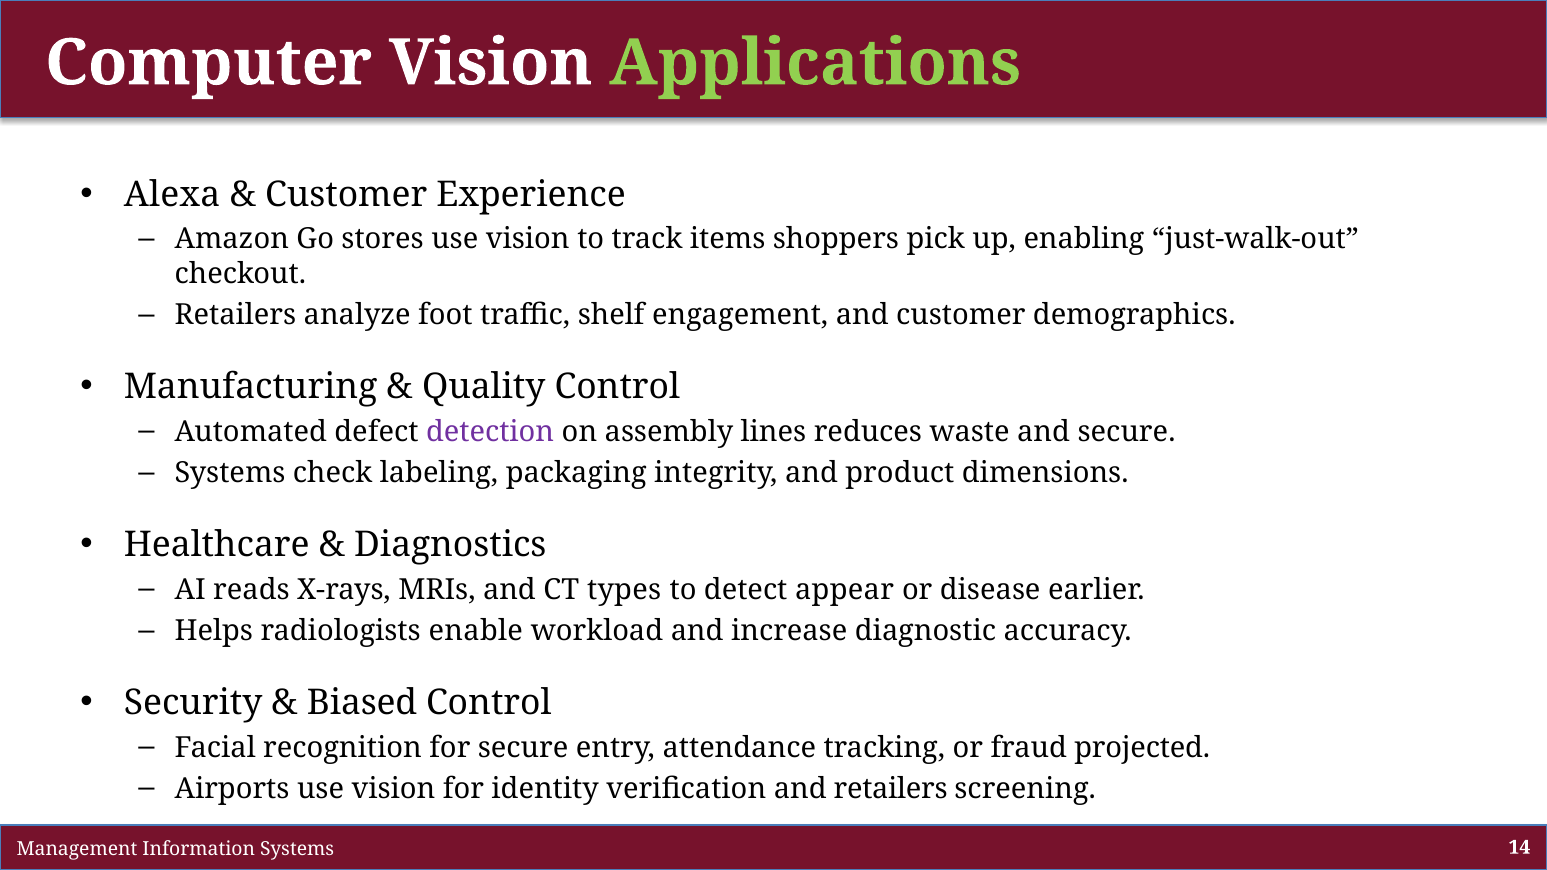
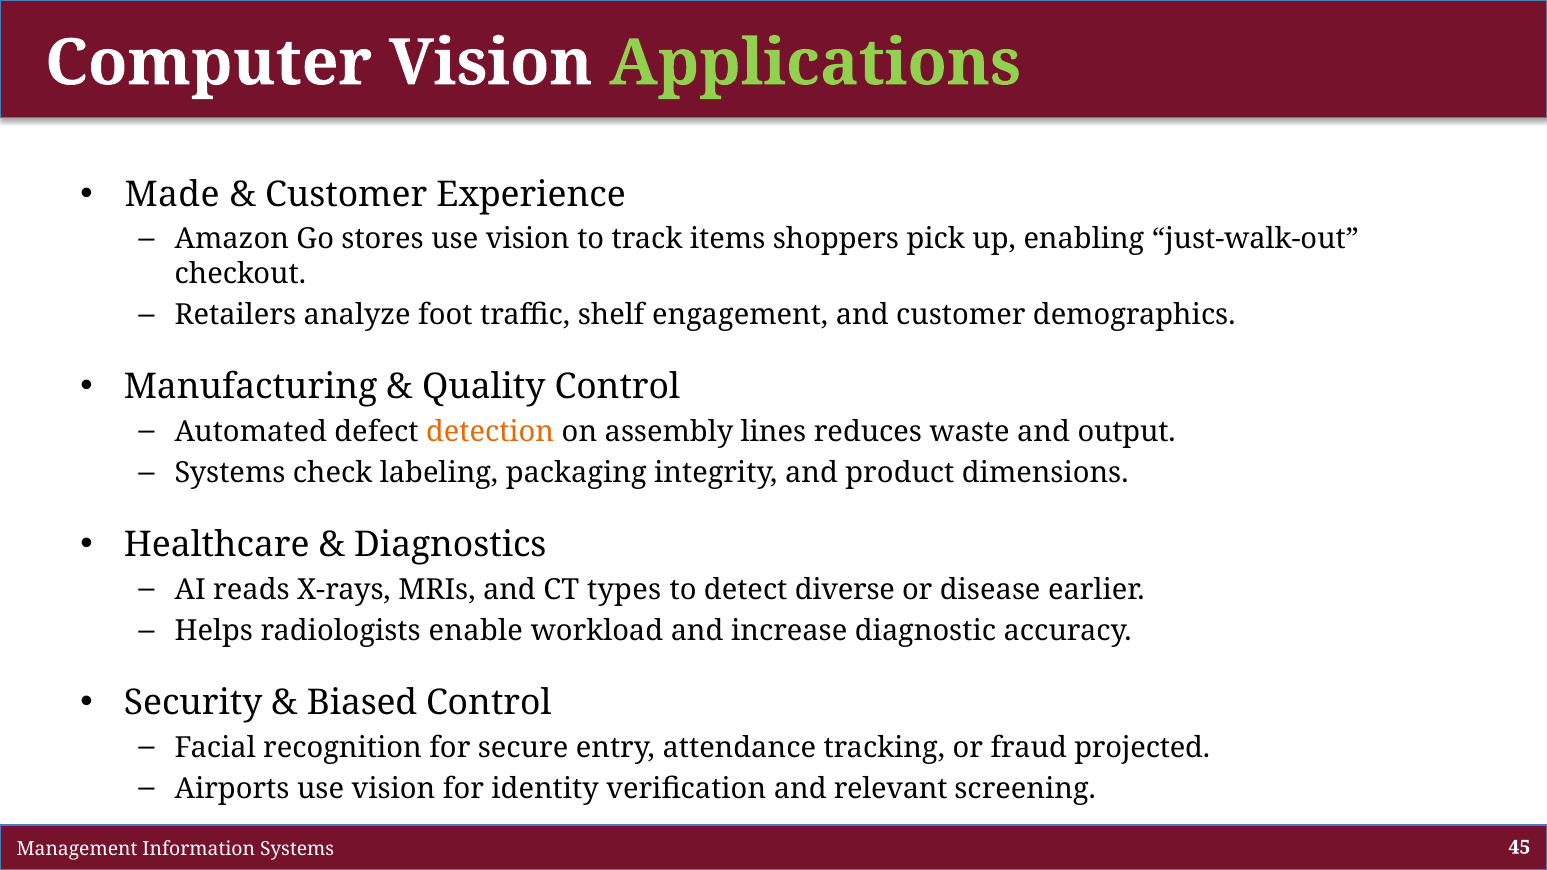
Alexa: Alexa -> Made
detection colour: purple -> orange
and secure: secure -> output
appear: appear -> diverse
and retailers: retailers -> relevant
14: 14 -> 45
